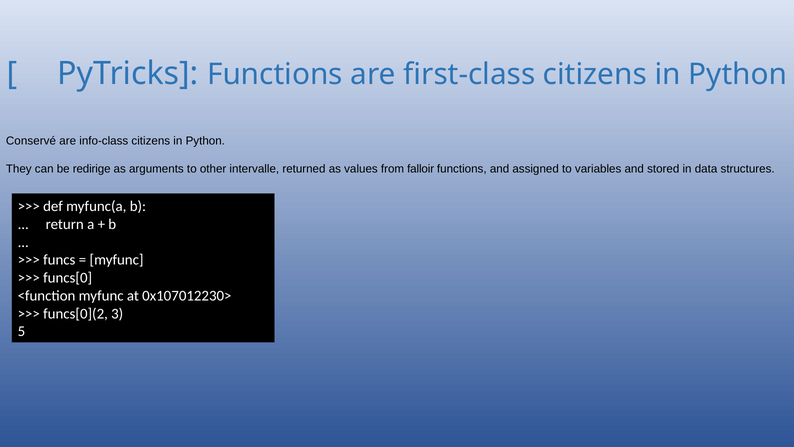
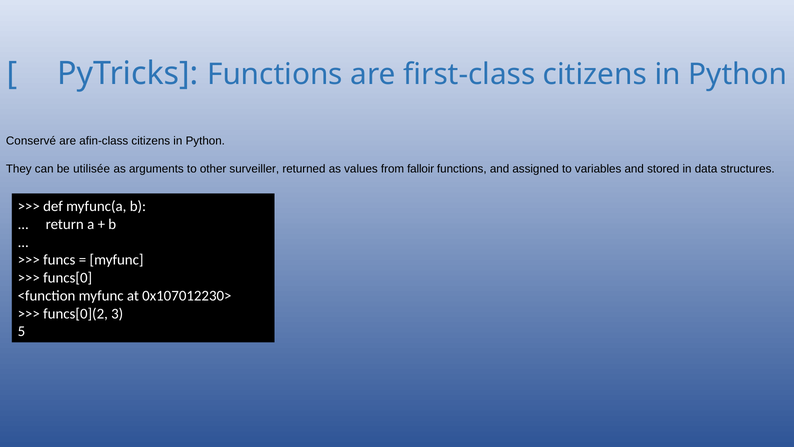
info-class: info-class -> afin-class
redirige: redirige -> utilisée
intervalle: intervalle -> surveiller
